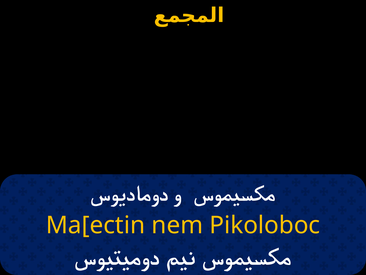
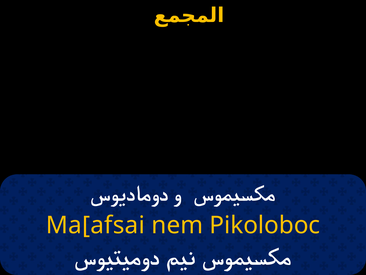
Ma[ectin: Ma[ectin -> Ma[afsai
